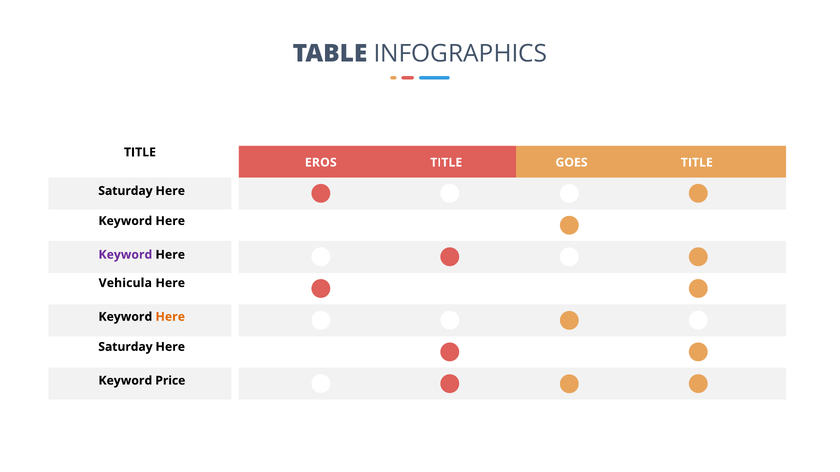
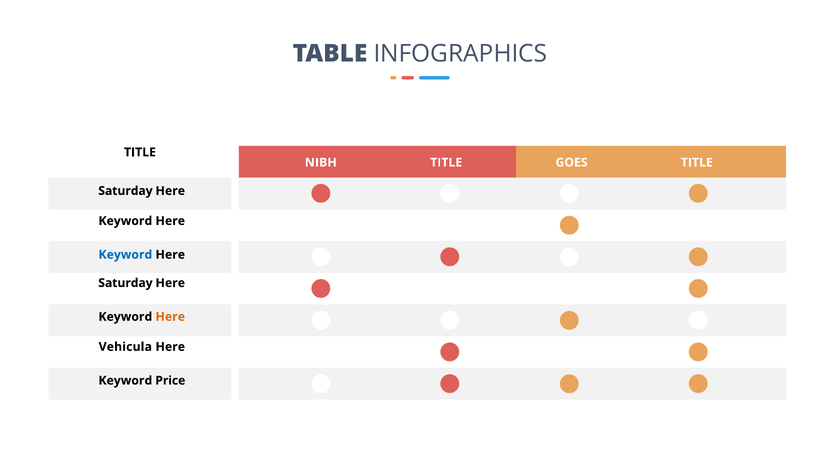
EROS: EROS -> NIBH
Keyword at (125, 255) colour: purple -> blue
Vehicula at (125, 283): Vehicula -> Saturday
Saturday at (125, 347): Saturday -> Vehicula
